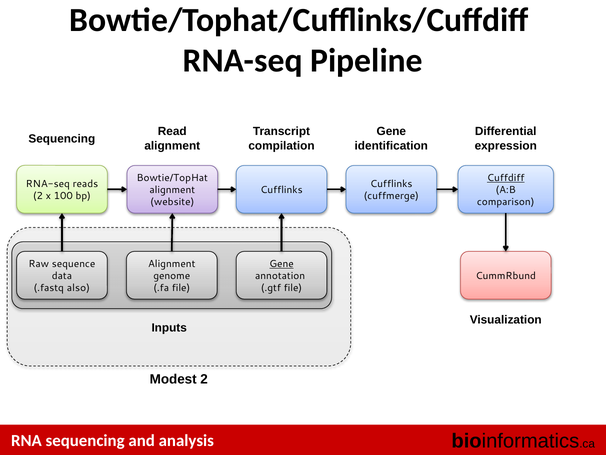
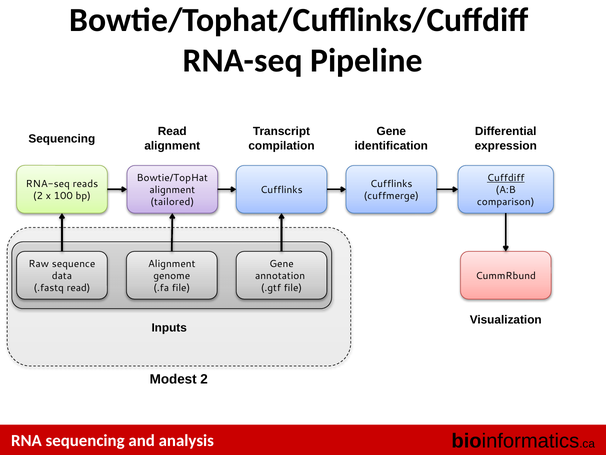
website: website -> tailored
Gene at (281, 264) underline: present -> none
.fastq also: also -> read
